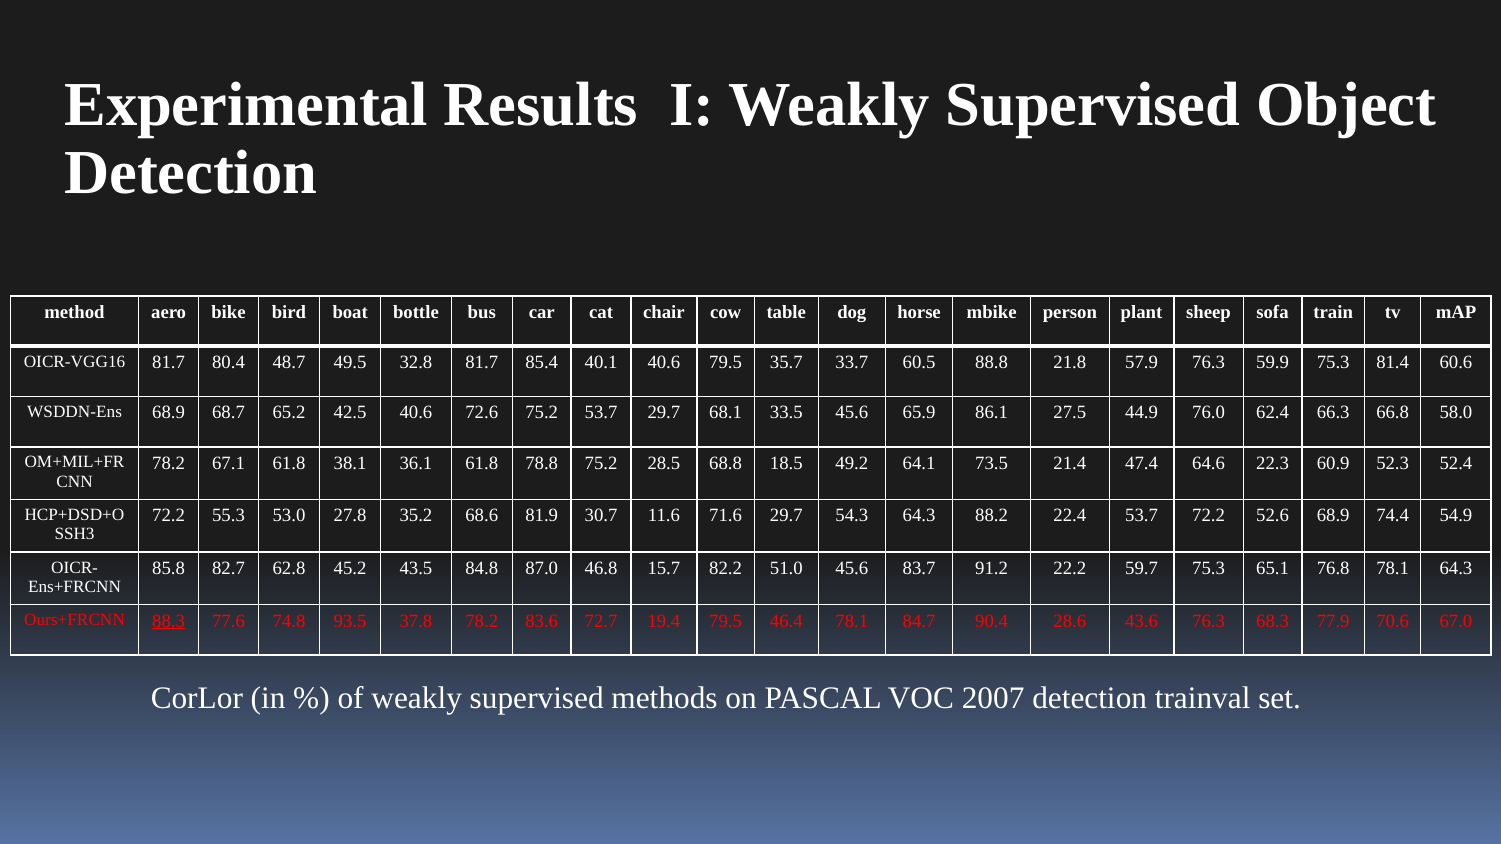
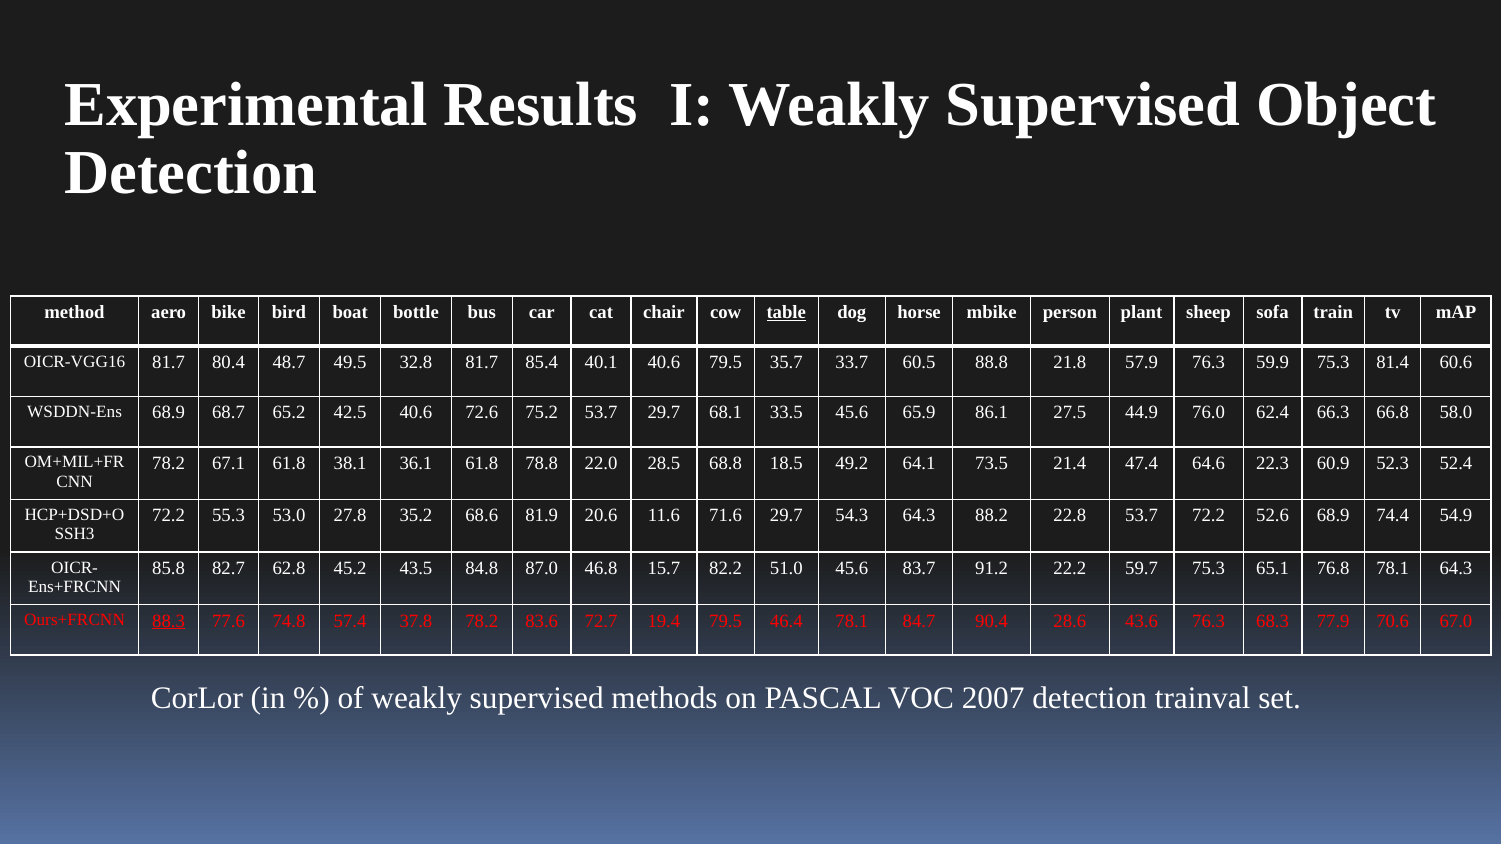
table underline: none -> present
78.8 75.2: 75.2 -> 22.0
30.7: 30.7 -> 20.6
22.4: 22.4 -> 22.8
93.5: 93.5 -> 57.4
